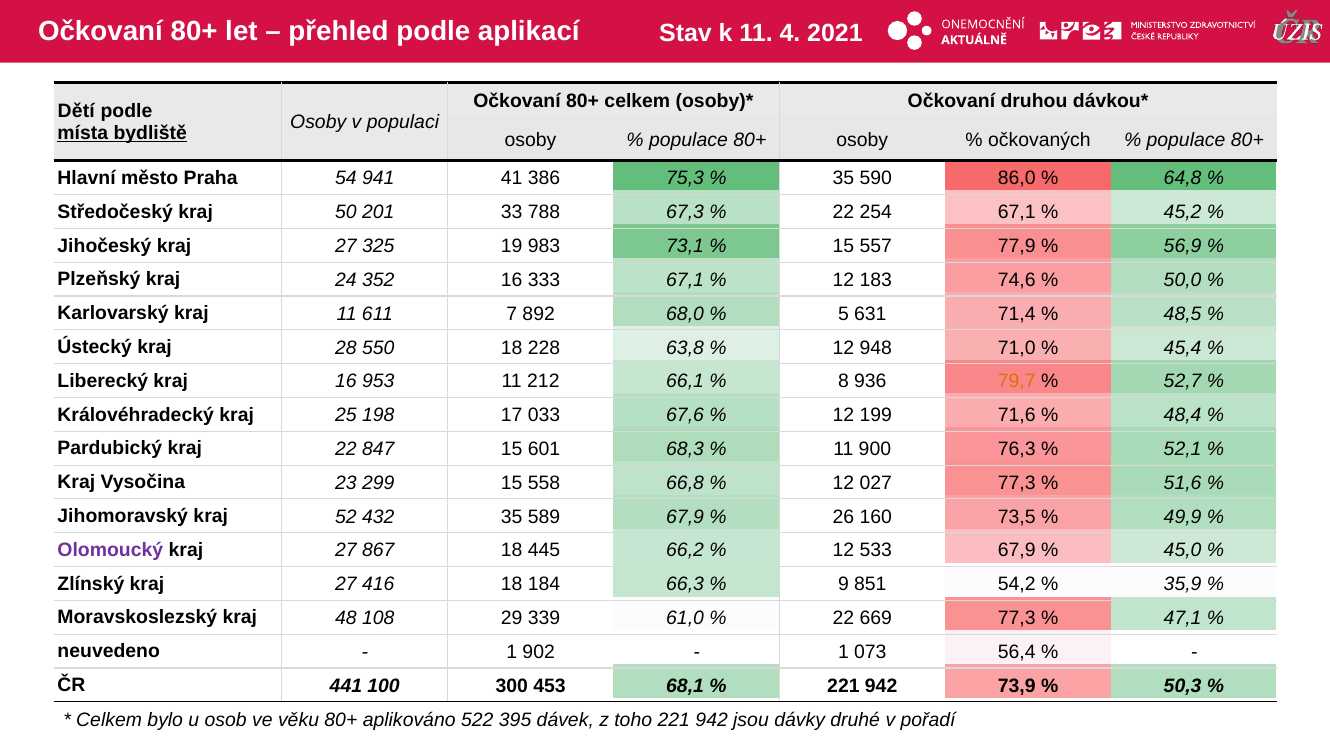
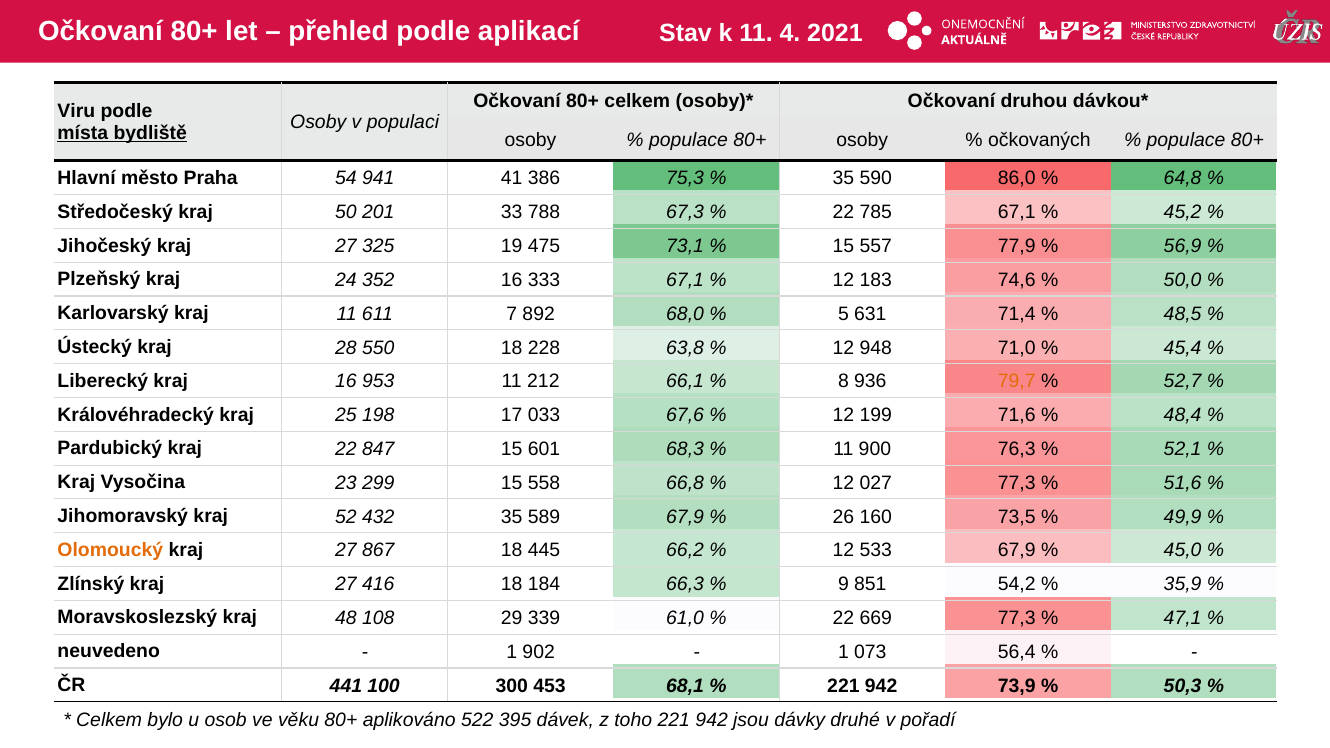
Dětí: Dětí -> Viru
254: 254 -> 785
983: 983 -> 475
Olomoucký colour: purple -> orange
